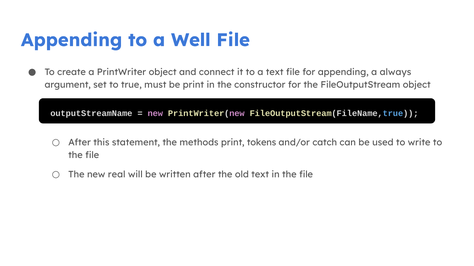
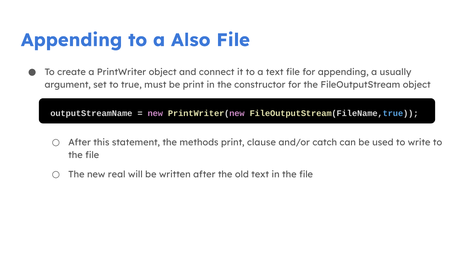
Well: Well -> Also
always: always -> usually
tokens: tokens -> clause
